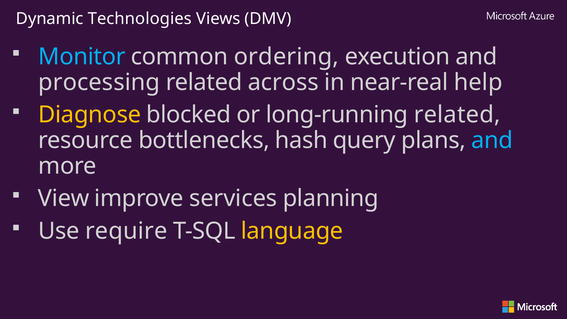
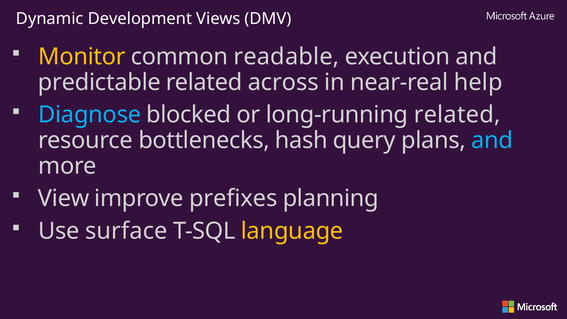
Technologies: Technologies -> Development
Monitor colour: light blue -> yellow
ordering: ordering -> readable
processing: processing -> predictable
Diagnose colour: yellow -> light blue
services: services -> prefixes
require: require -> surface
